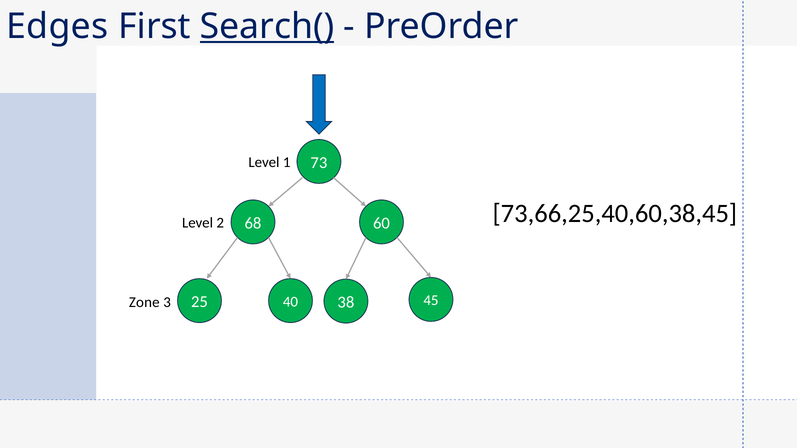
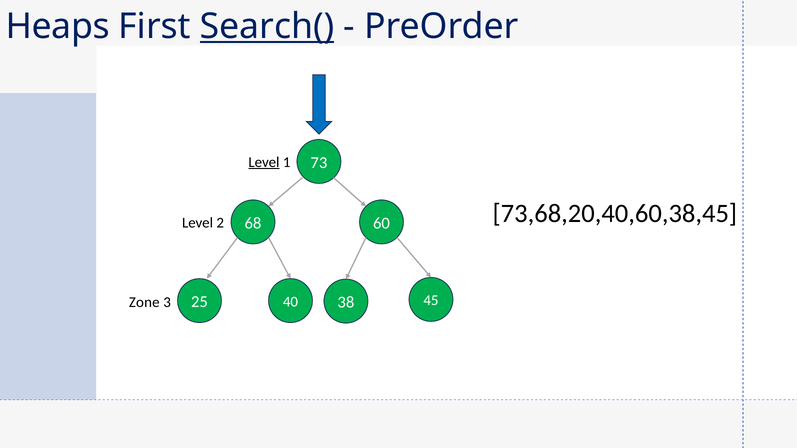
Edges: Edges -> Heaps
Level at (264, 162) underline: none -> present
73,66,25,40,60,38,45: 73,66,25,40,60,38,45 -> 73,68,20,40,60,38,45
